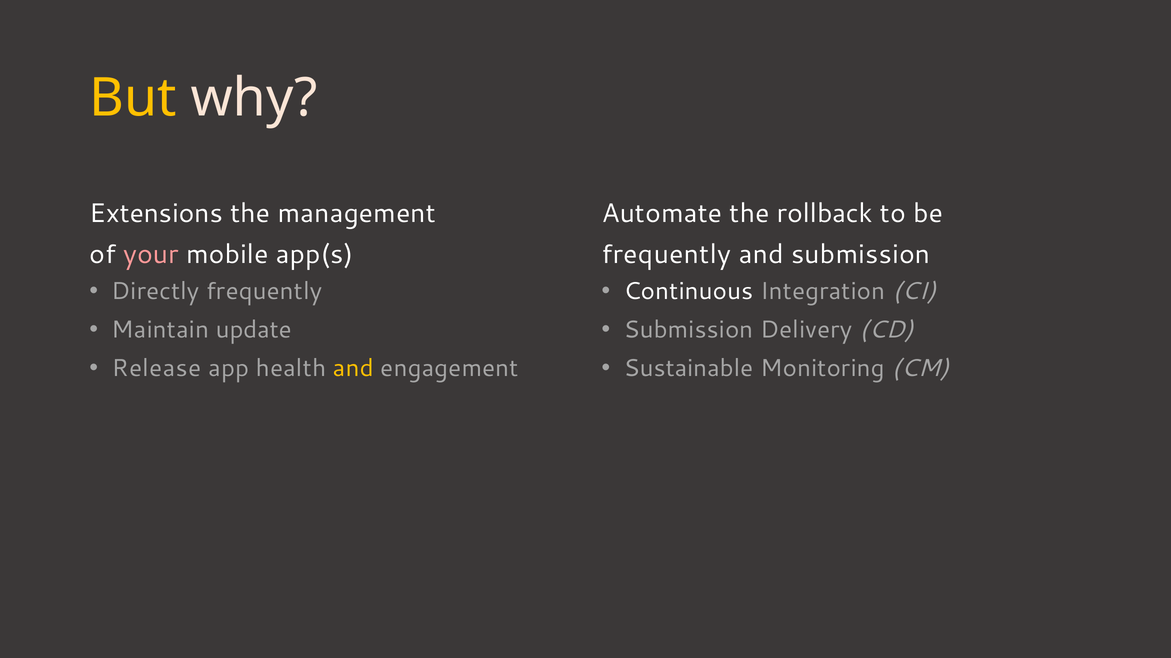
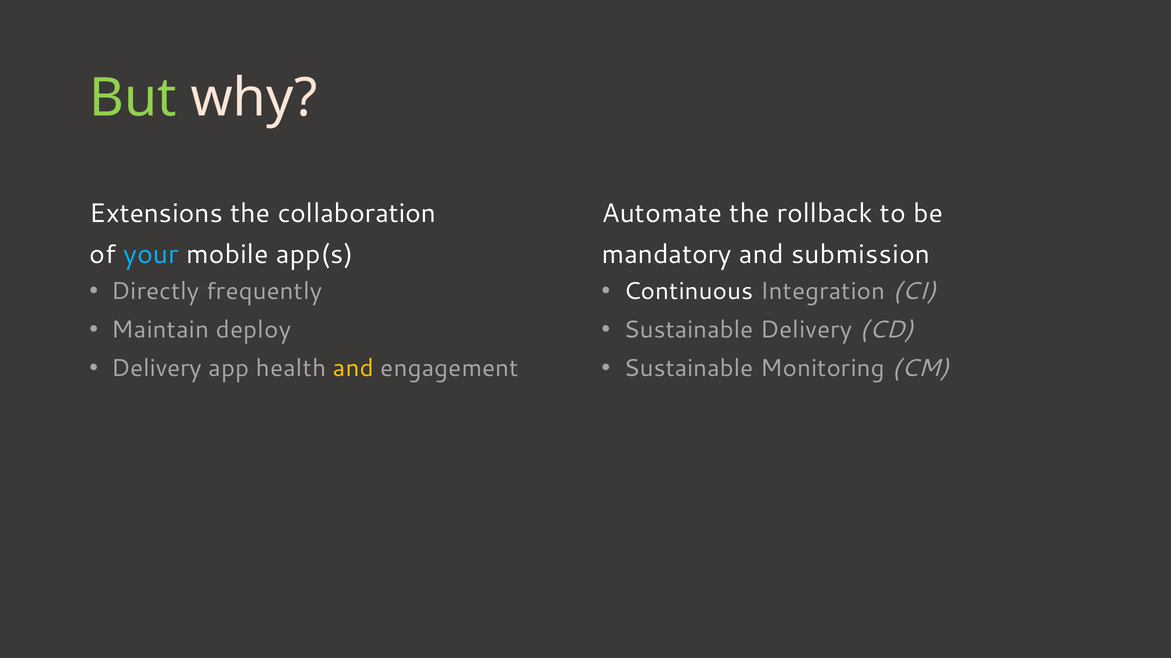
But colour: yellow -> light green
management: management -> collaboration
your colour: pink -> light blue
frequently at (666, 255): frequently -> mandatory
update: update -> deploy
Submission at (688, 330): Submission -> Sustainable
Release at (156, 369): Release -> Delivery
